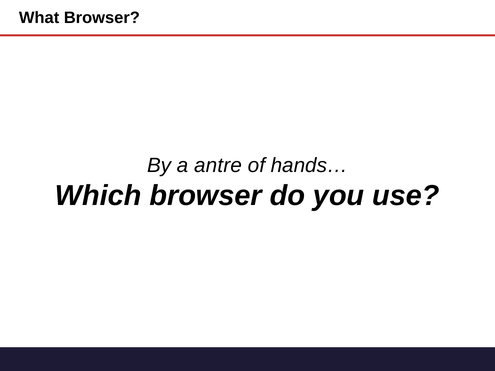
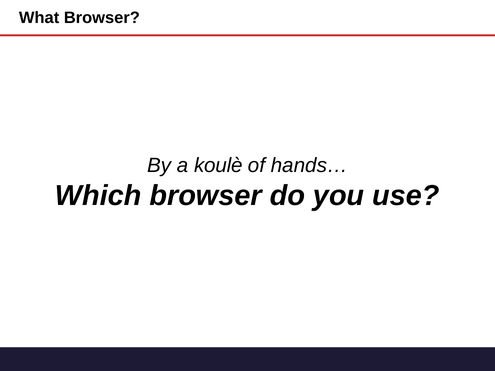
antre: antre -> koulè
